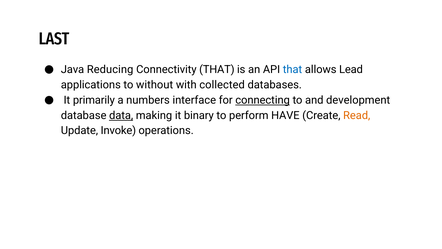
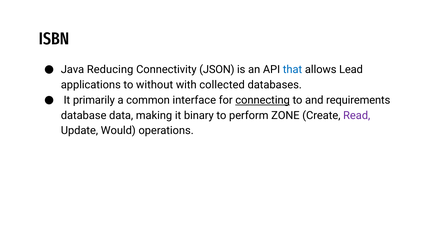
LAST: LAST -> ISBN
Connectivity THAT: THAT -> JSON
numbers: numbers -> common
development: development -> requirements
data underline: present -> none
HAVE: HAVE -> ZONE
Read colour: orange -> purple
Invoke: Invoke -> Would
